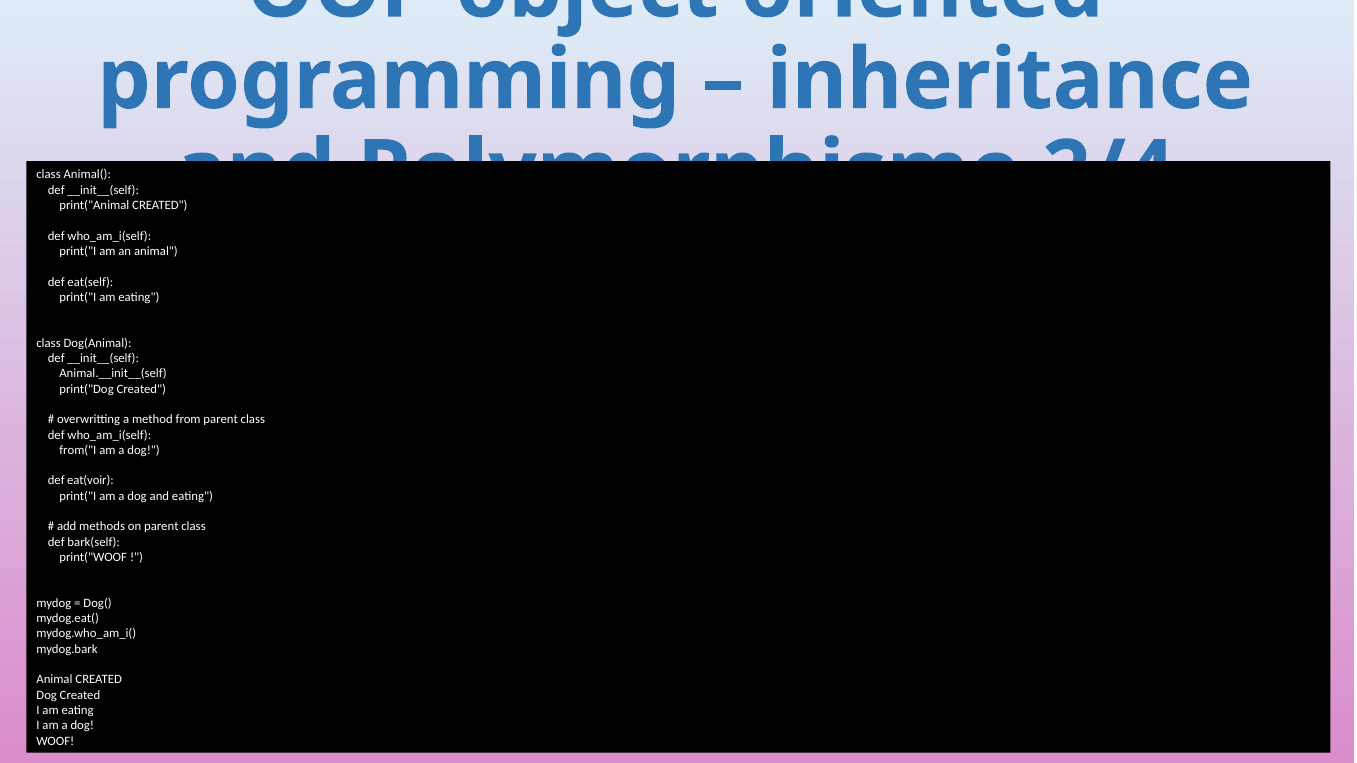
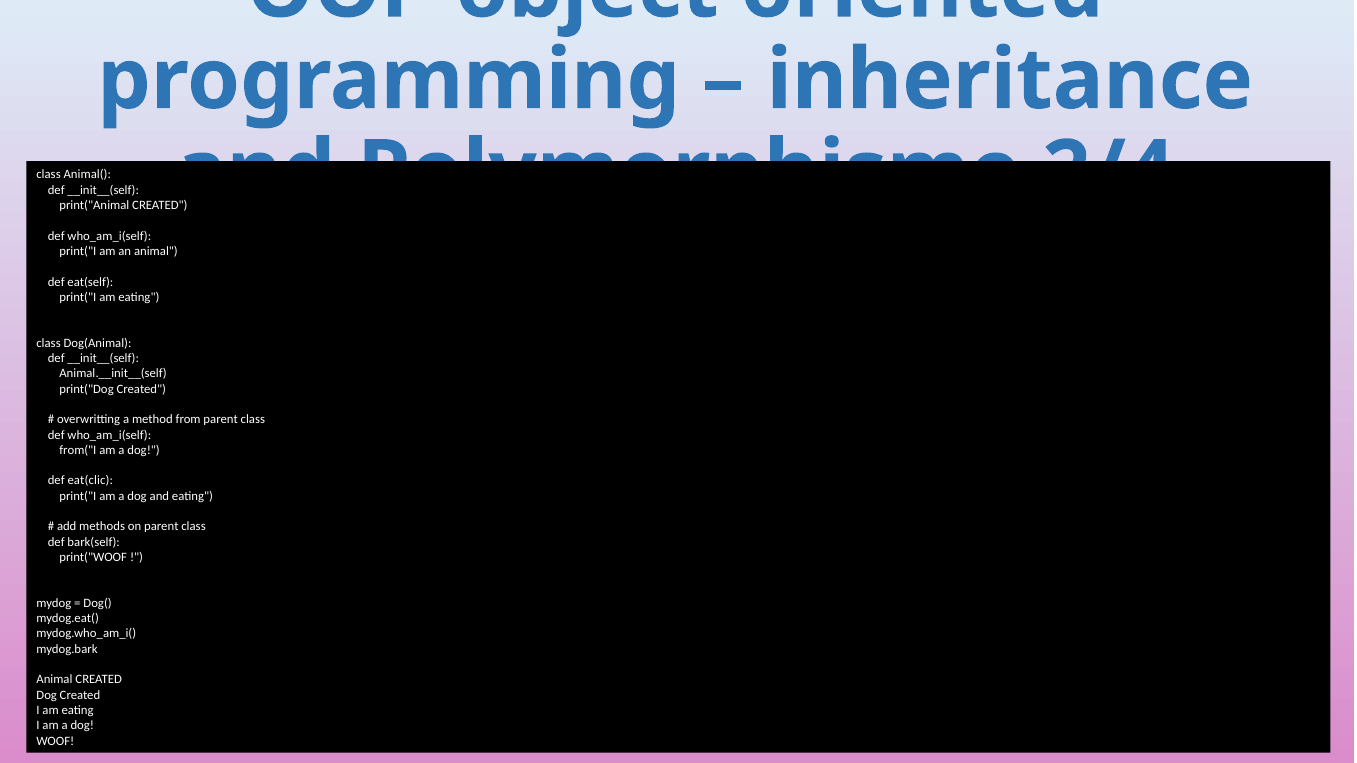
eat(voir: eat(voir -> eat(clic
